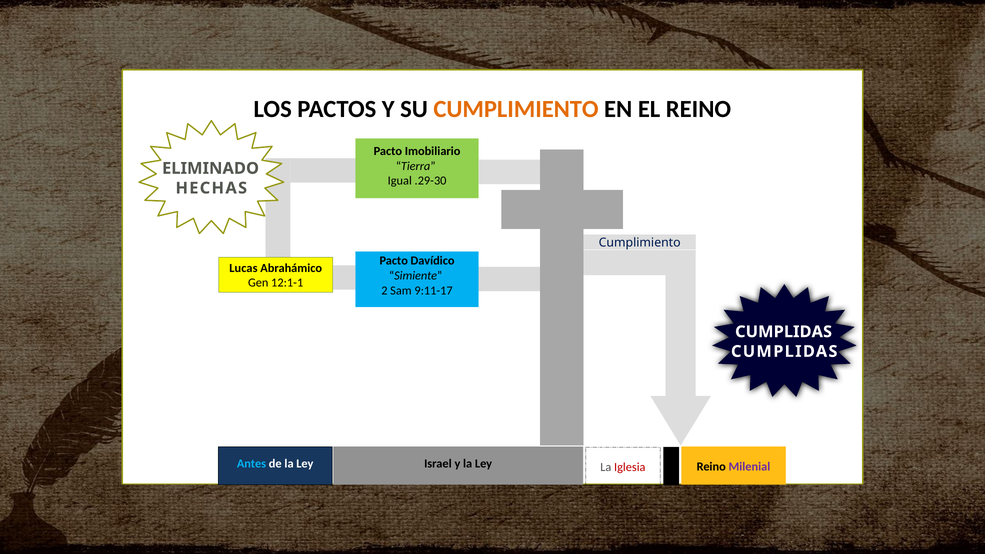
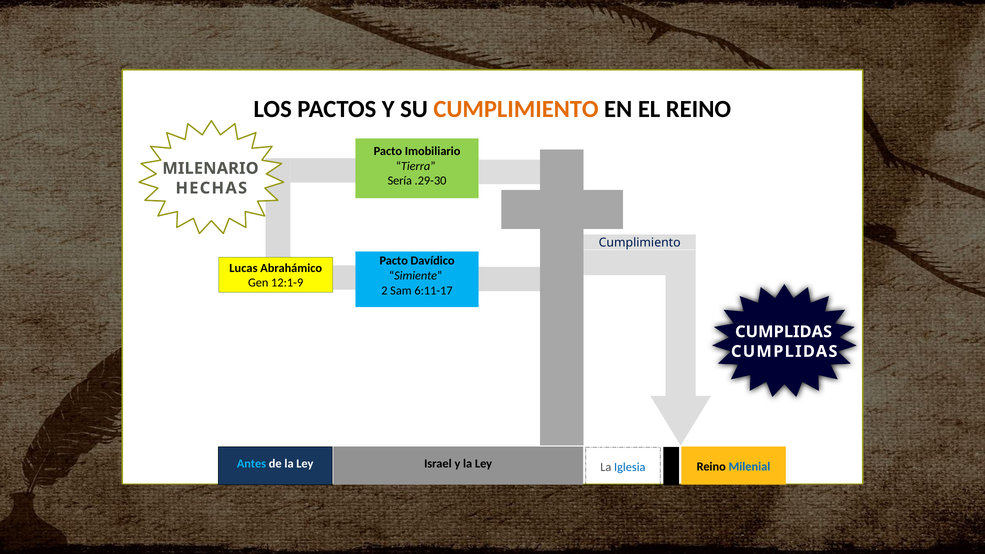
ELIMINADO: ELIMINADO -> MILENARIO
Igual: Igual -> Sería
12:1-1: 12:1-1 -> 12:1-9
9:11-17: 9:11-17 -> 6:11-17
Milenial colour: purple -> blue
Iglesia colour: red -> blue
